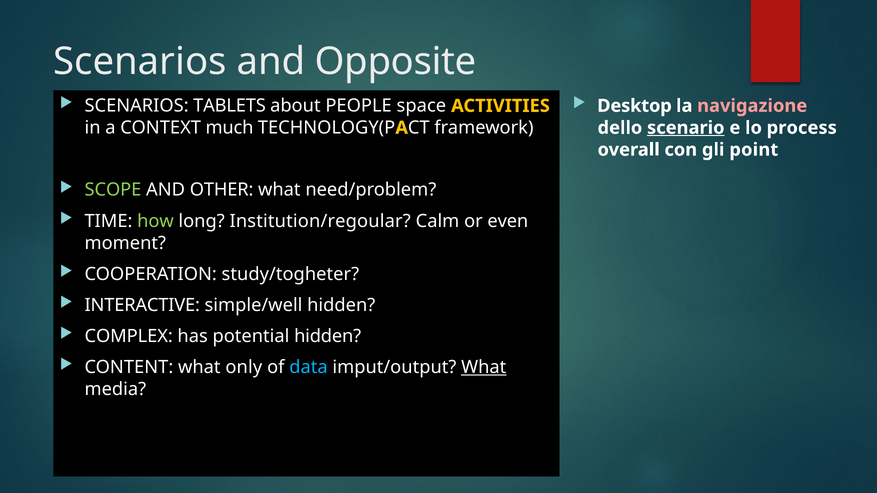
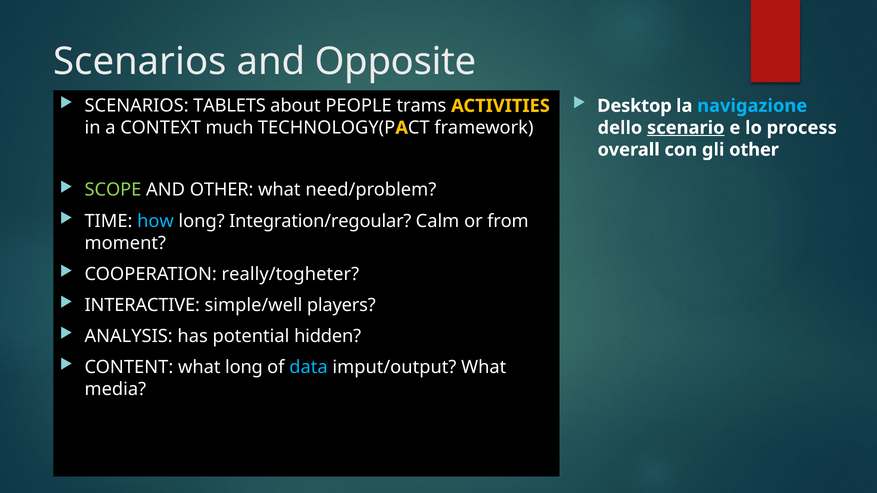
space: space -> trams
navigazione colour: pink -> light blue
gli point: point -> other
how colour: light green -> light blue
Institution/regoular: Institution/regoular -> Integration/regoular
even: even -> from
study/togheter: study/togheter -> really/togheter
simple/well hidden: hidden -> players
COMPLEX: COMPLEX -> ANALYSIS
what only: only -> long
What at (484, 368) underline: present -> none
